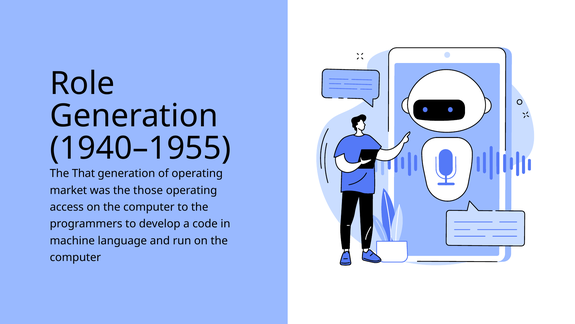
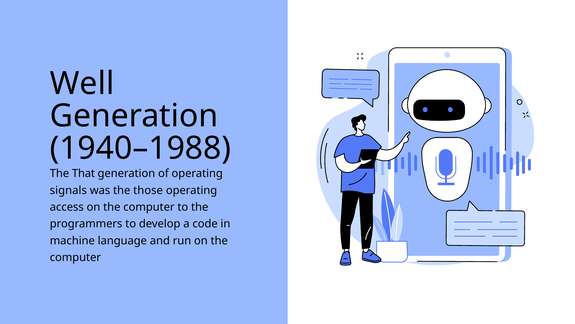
Role: Role -> Well
1940–1955: 1940–1955 -> 1940–1988
market: market -> signals
